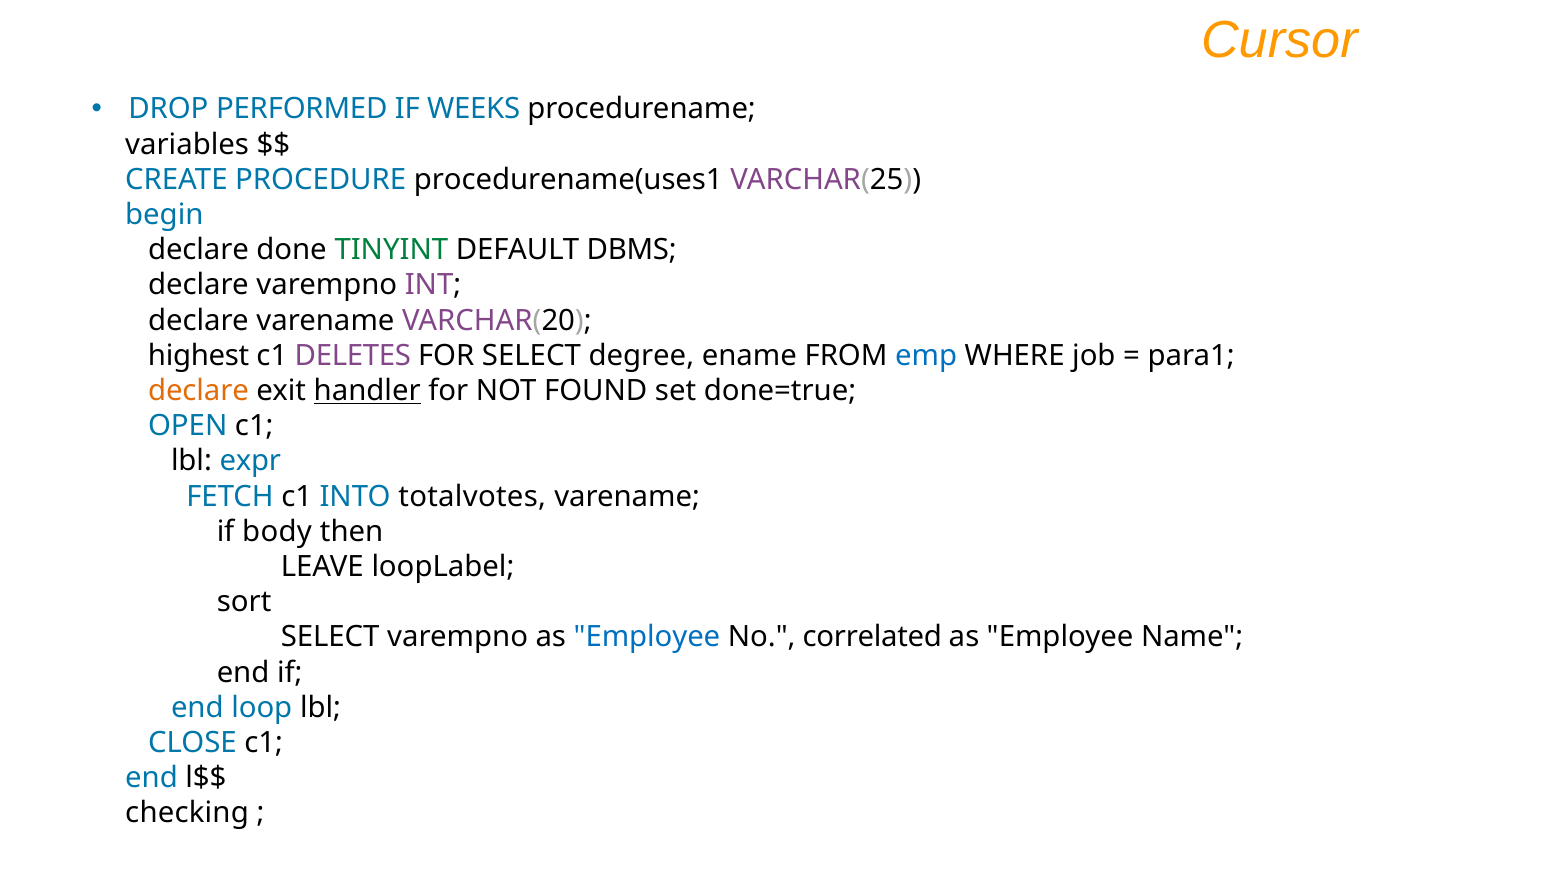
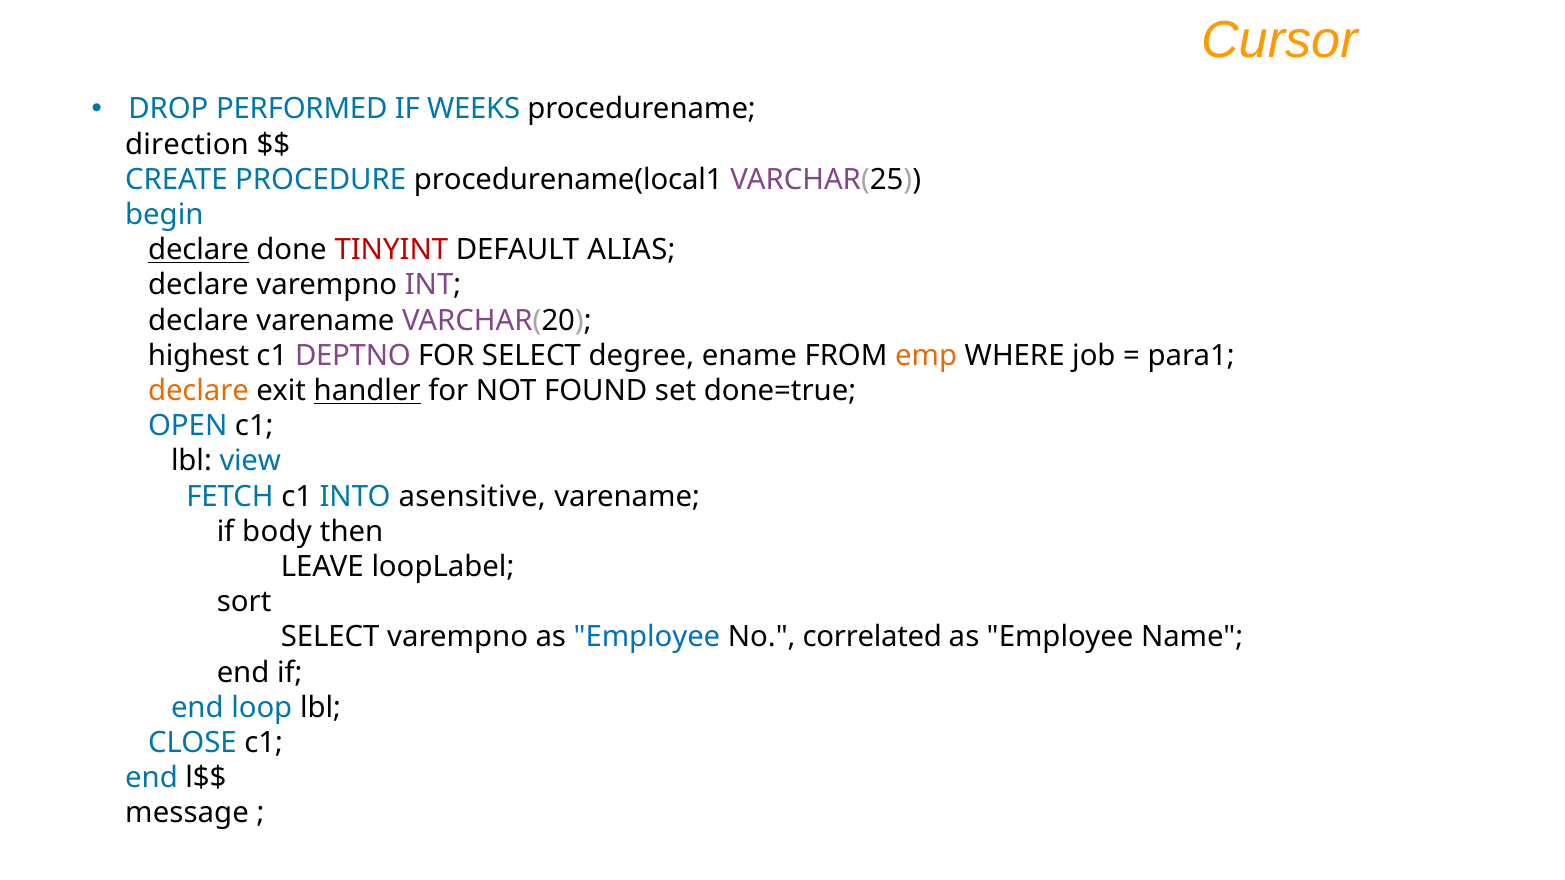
variables: variables -> direction
procedurename(uses1: procedurename(uses1 -> procedurename(local1
declare at (198, 250) underline: none -> present
TINYINT colour: green -> red
DBMS: DBMS -> ALIAS
DELETES: DELETES -> DEPTNO
emp colour: blue -> orange
expr: expr -> view
totalvotes: totalvotes -> asensitive
checking: checking -> message
